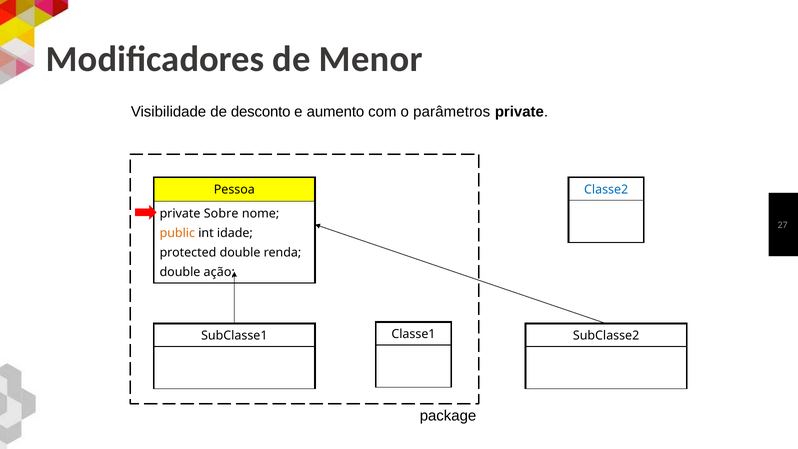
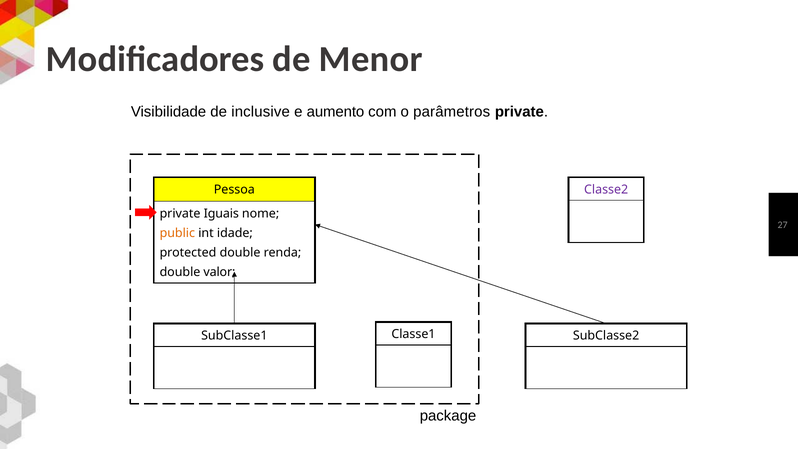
desconto: desconto -> inclusive
Classe2 colour: blue -> purple
Sobre: Sobre -> Iguais
ação: ação -> valor
